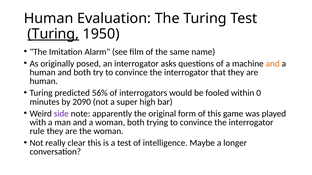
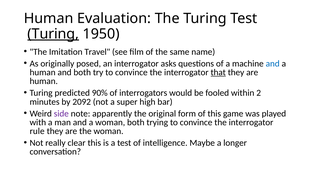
Alarm: Alarm -> Travel
and at (273, 64) colour: orange -> blue
that underline: none -> present
56%: 56% -> 90%
0: 0 -> 2
2090: 2090 -> 2092
